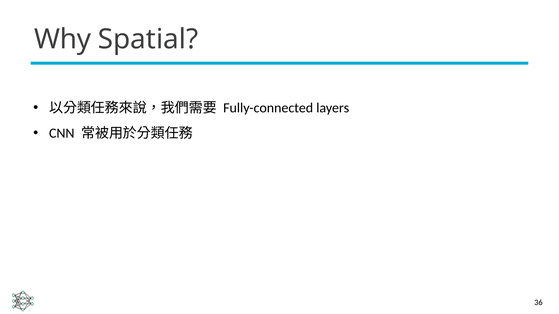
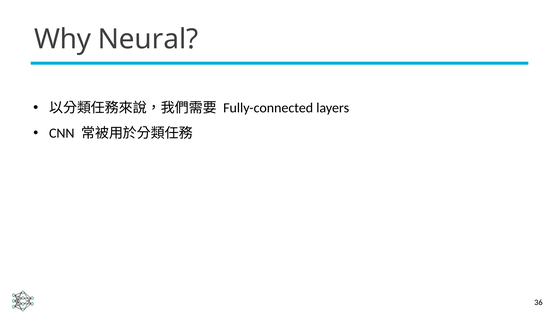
Spatial: Spatial -> Neural
